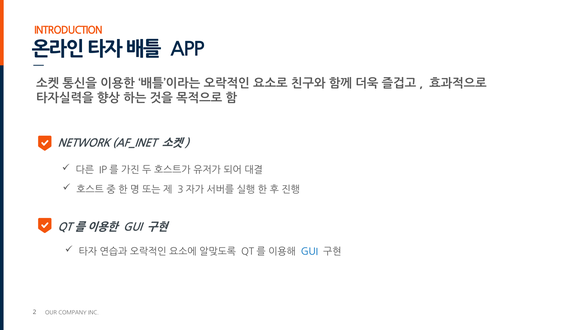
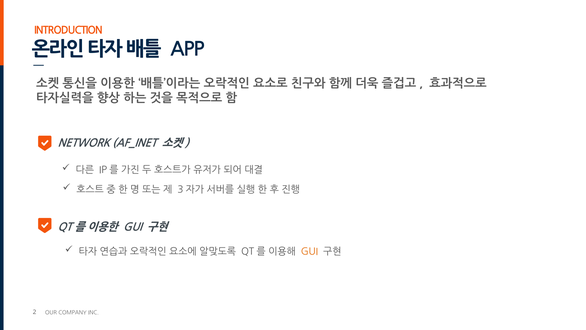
GUI at (309, 251) colour: blue -> orange
